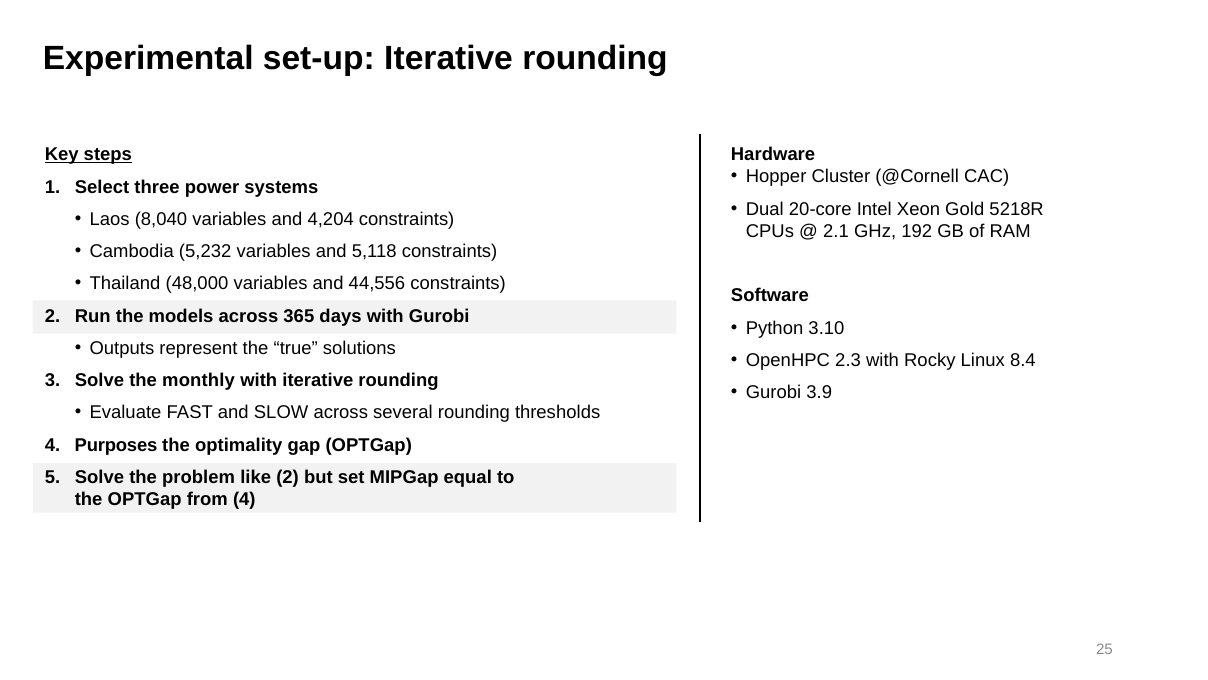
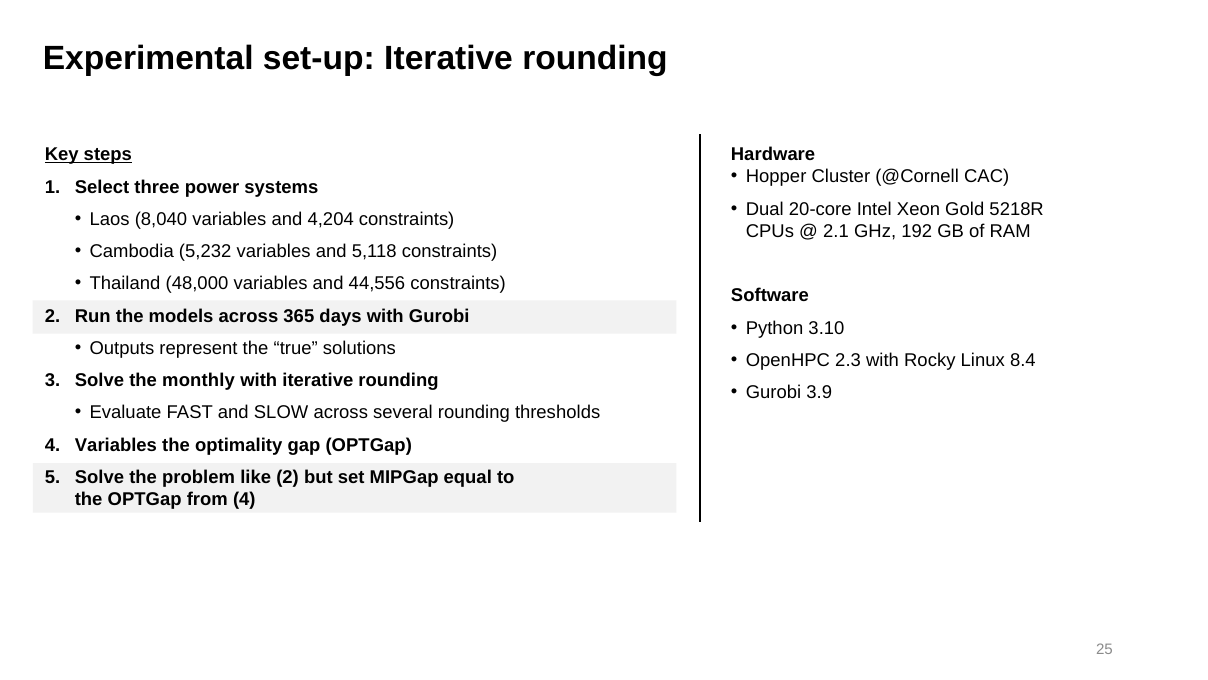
4 Purposes: Purposes -> Variables
